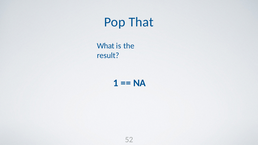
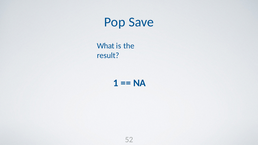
That: That -> Save
